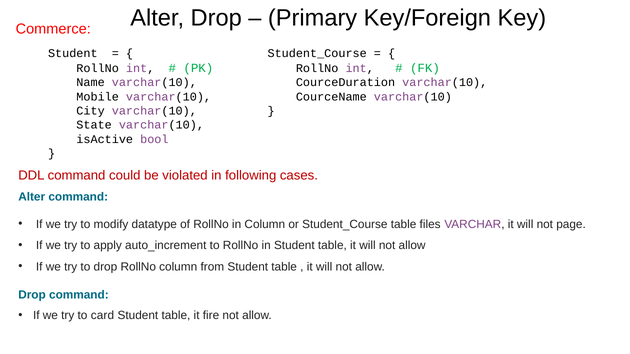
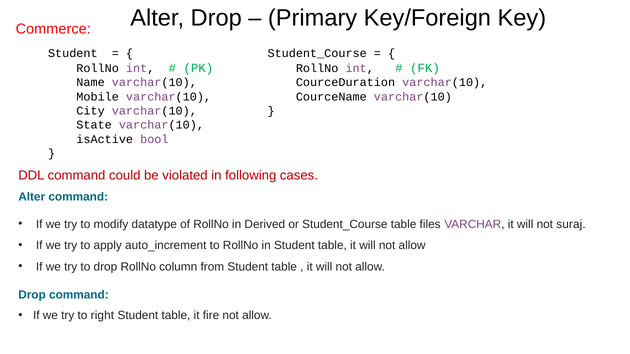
in Column: Column -> Derived
page: page -> suraj
card: card -> right
